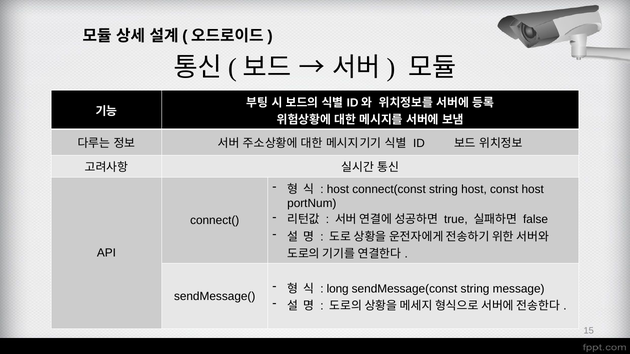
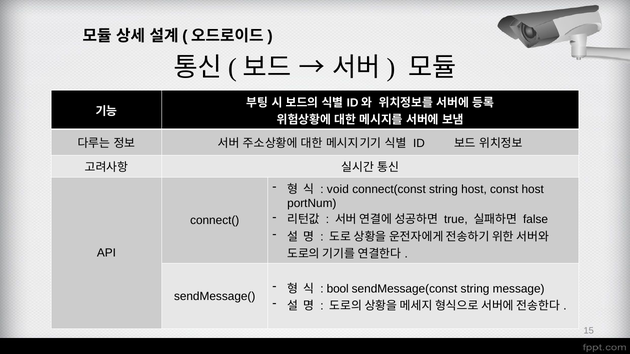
host at (338, 189): host -> void
long: long -> bool
